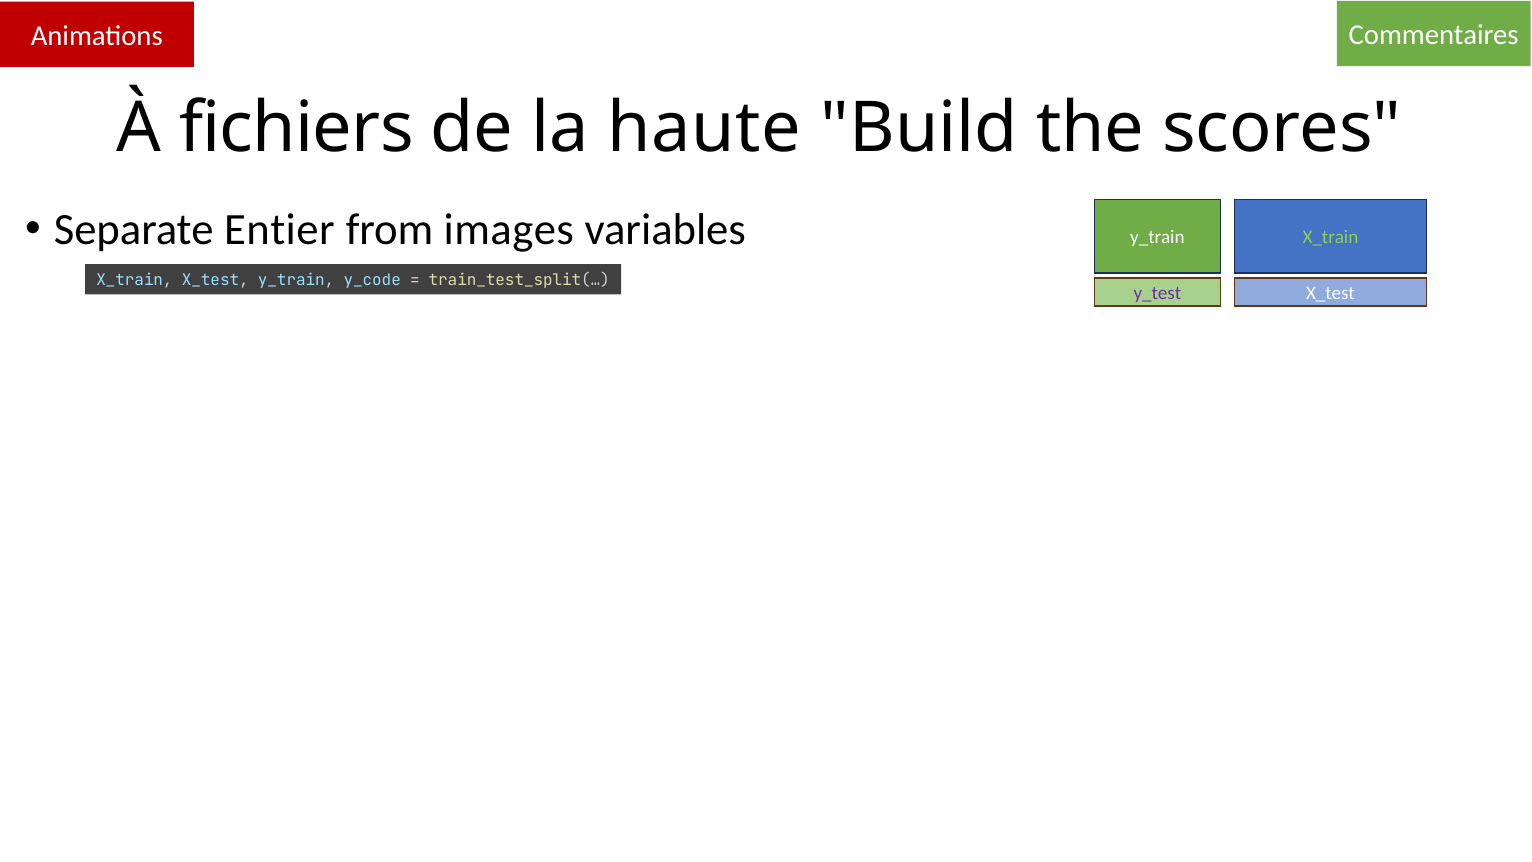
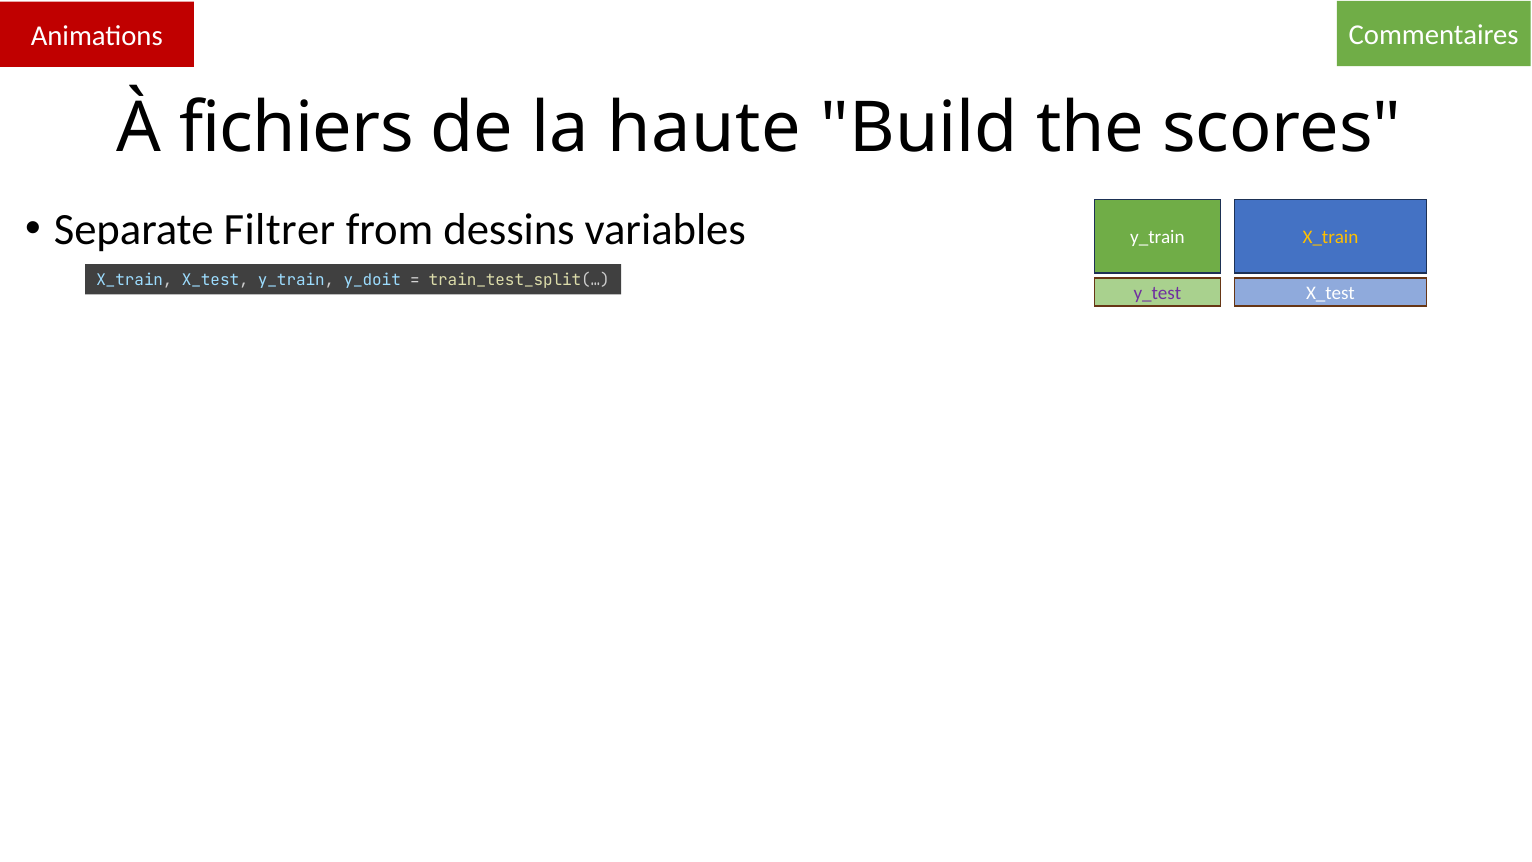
Entier: Entier -> Filtrer
images: images -> dessins
X_train at (1331, 238) colour: light green -> yellow
y_code: y_code -> y_doit
